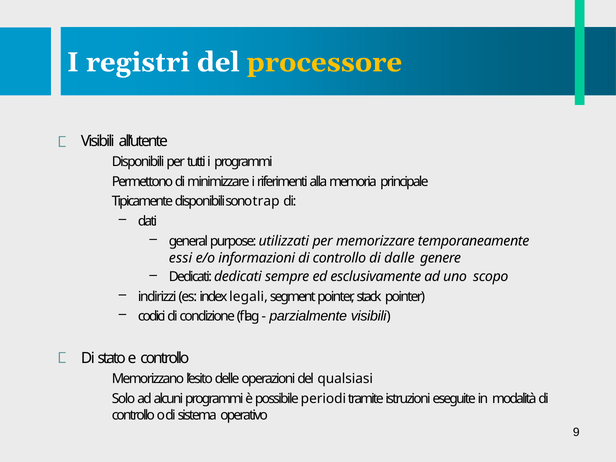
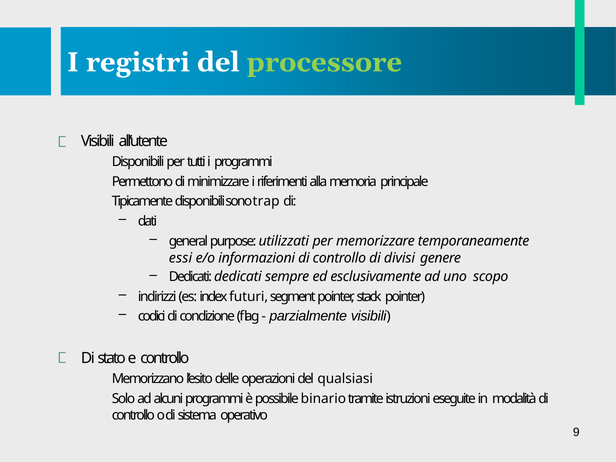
processore colour: yellow -> light green
dalle: dalle -> divisi
legali: legali -> futuri
periodi: periodi -> binario
